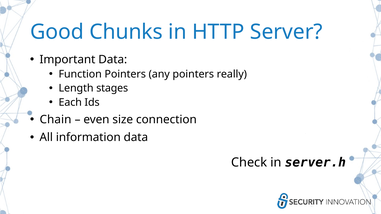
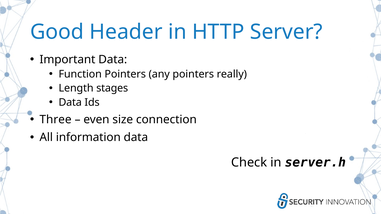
Chunks: Chunks -> Header
Each at (70, 102): Each -> Data
Chain: Chain -> Three
